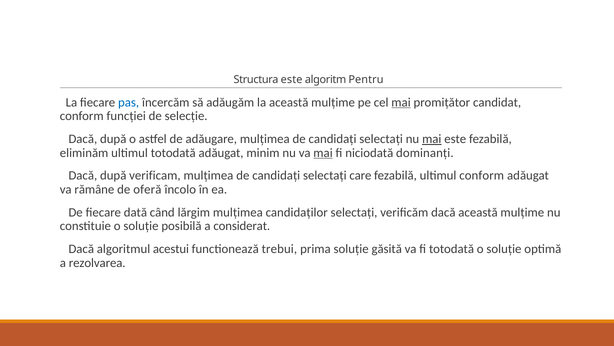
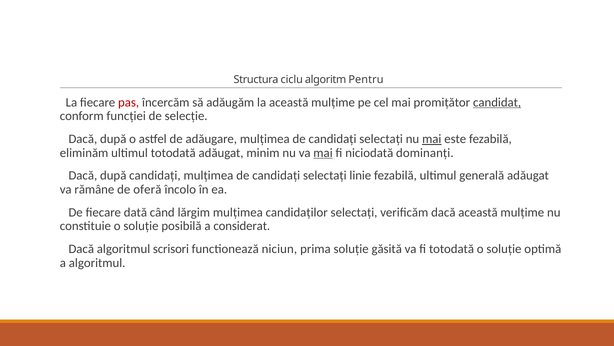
Structura este: este -> ciclu
pas colour: blue -> red
mai at (401, 102) underline: present -> none
candidat underline: none -> present
după verificam: verificam -> candidați
care: care -> linie
ultimul conform: conform -> generală
acestui: acestui -> scrisori
trebui: trebui -> niciun
a rezolvarea: rezolvarea -> algoritmul
